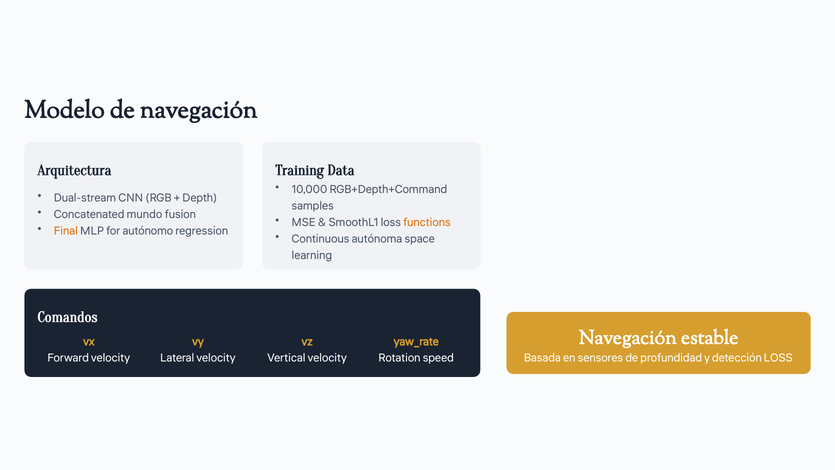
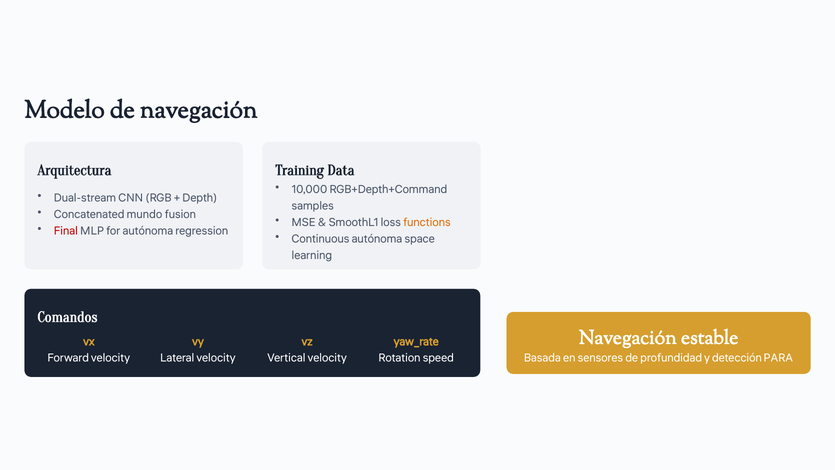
Final colour: orange -> red
for autónomo: autónomo -> autónoma
detección LOSS: LOSS -> PARA
